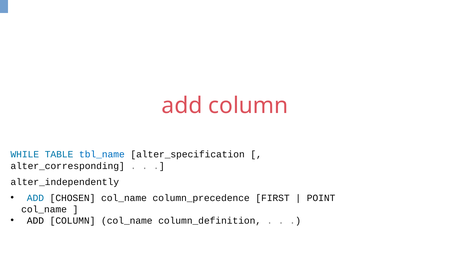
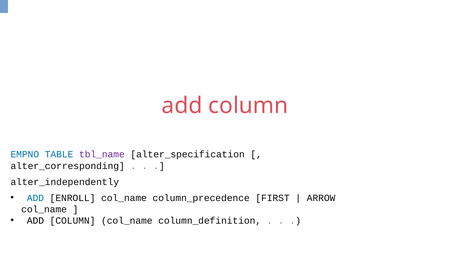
WHILE: WHILE -> EMPNO
tbl_name colour: blue -> purple
CHOSEN: CHOSEN -> ENROLL
POINT: POINT -> ARROW
